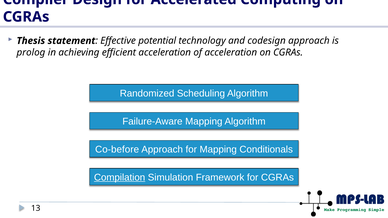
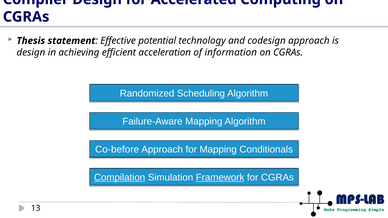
prolog at (31, 52): prolog -> design
of acceleration: acceleration -> information
Framework underline: none -> present
